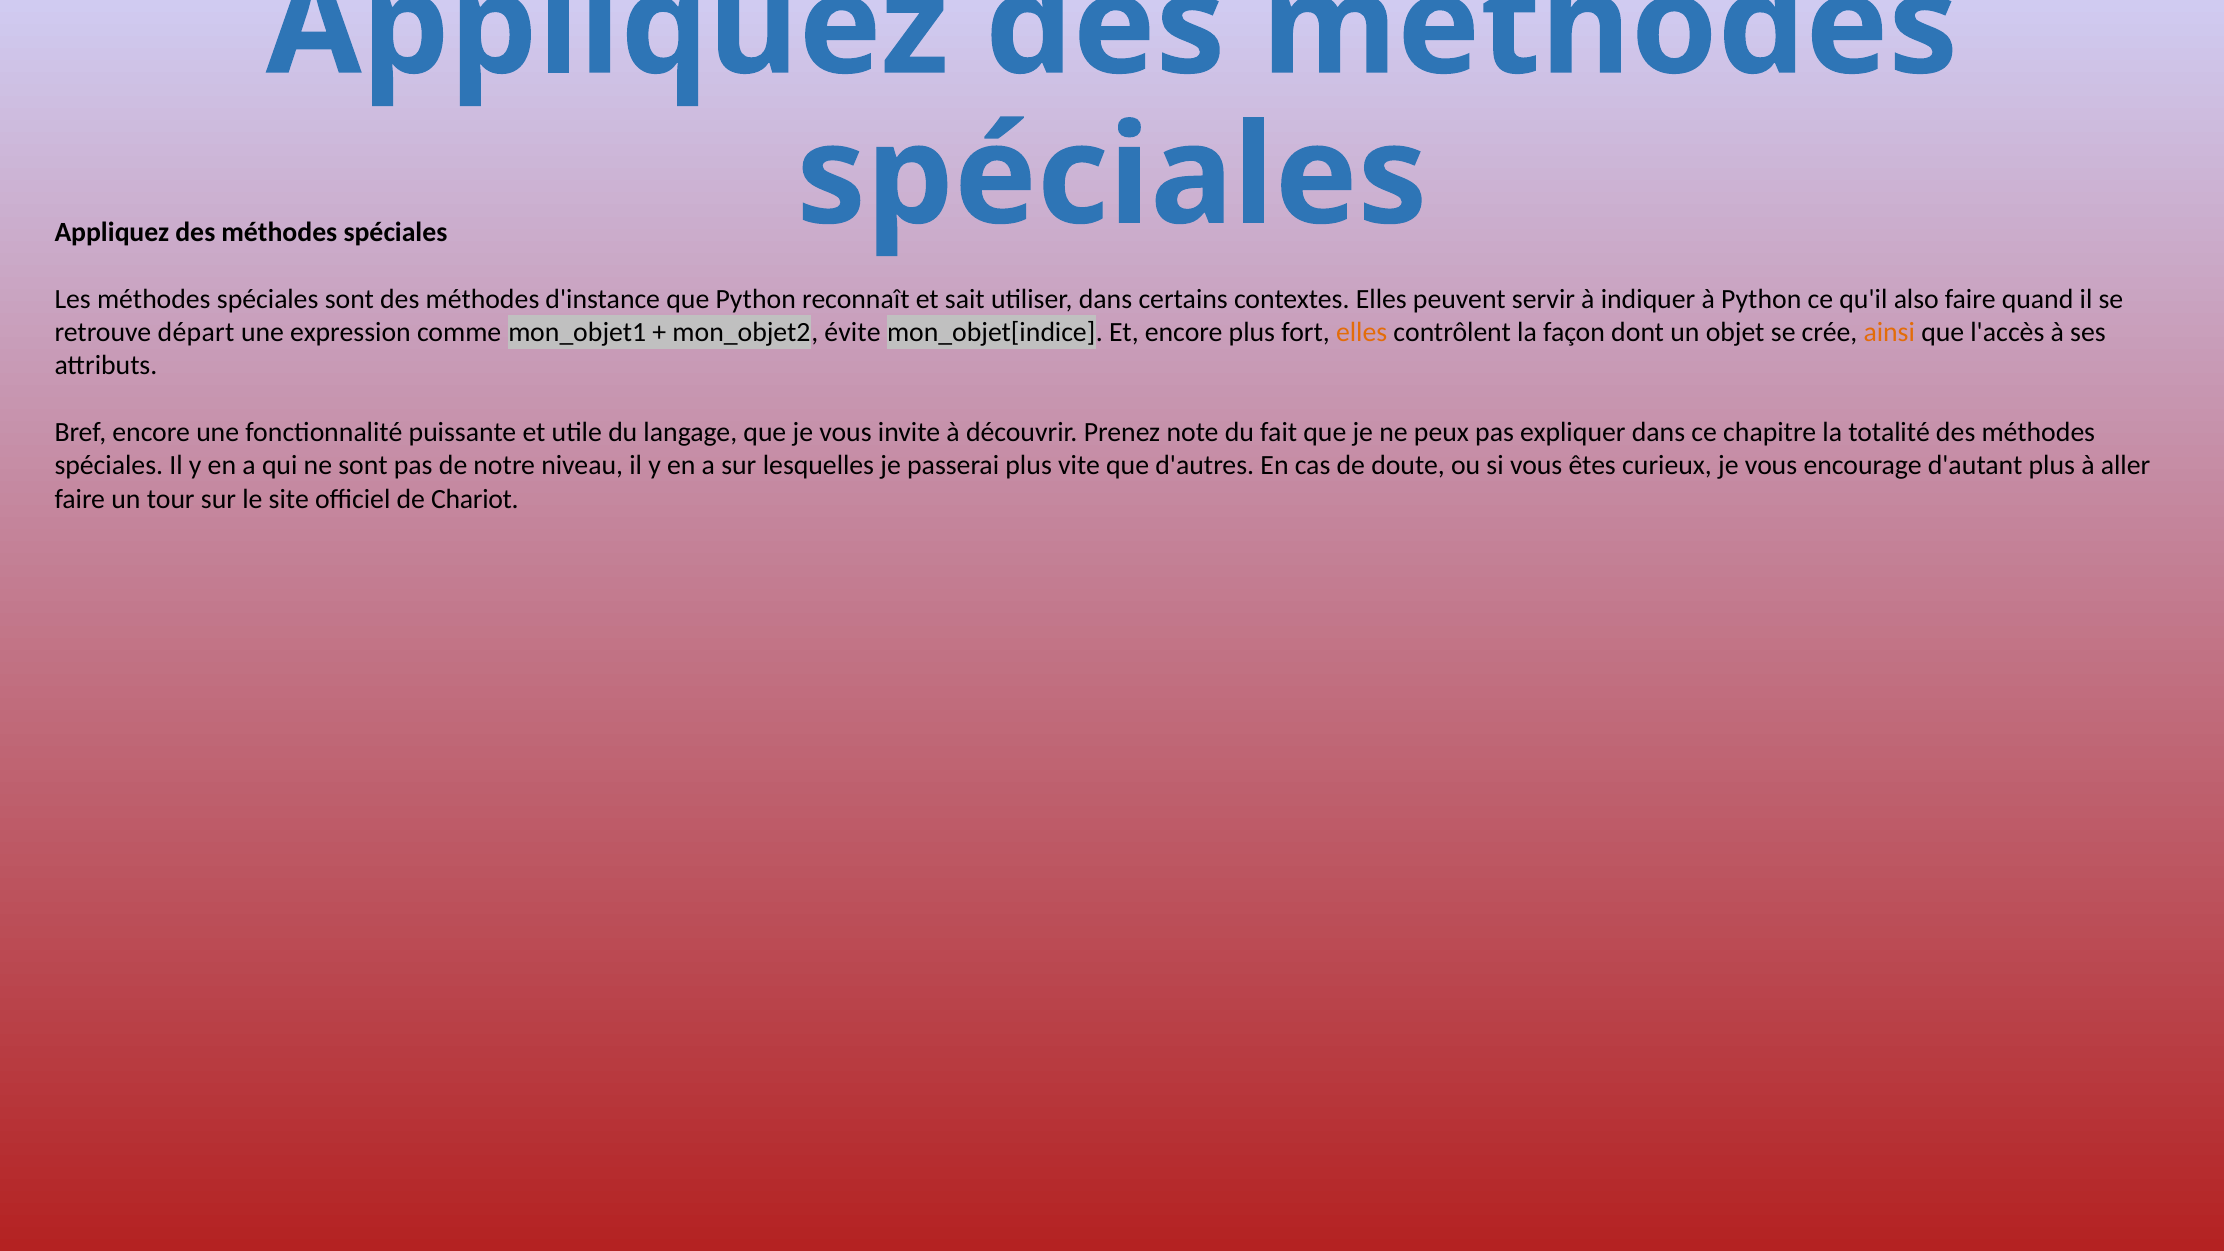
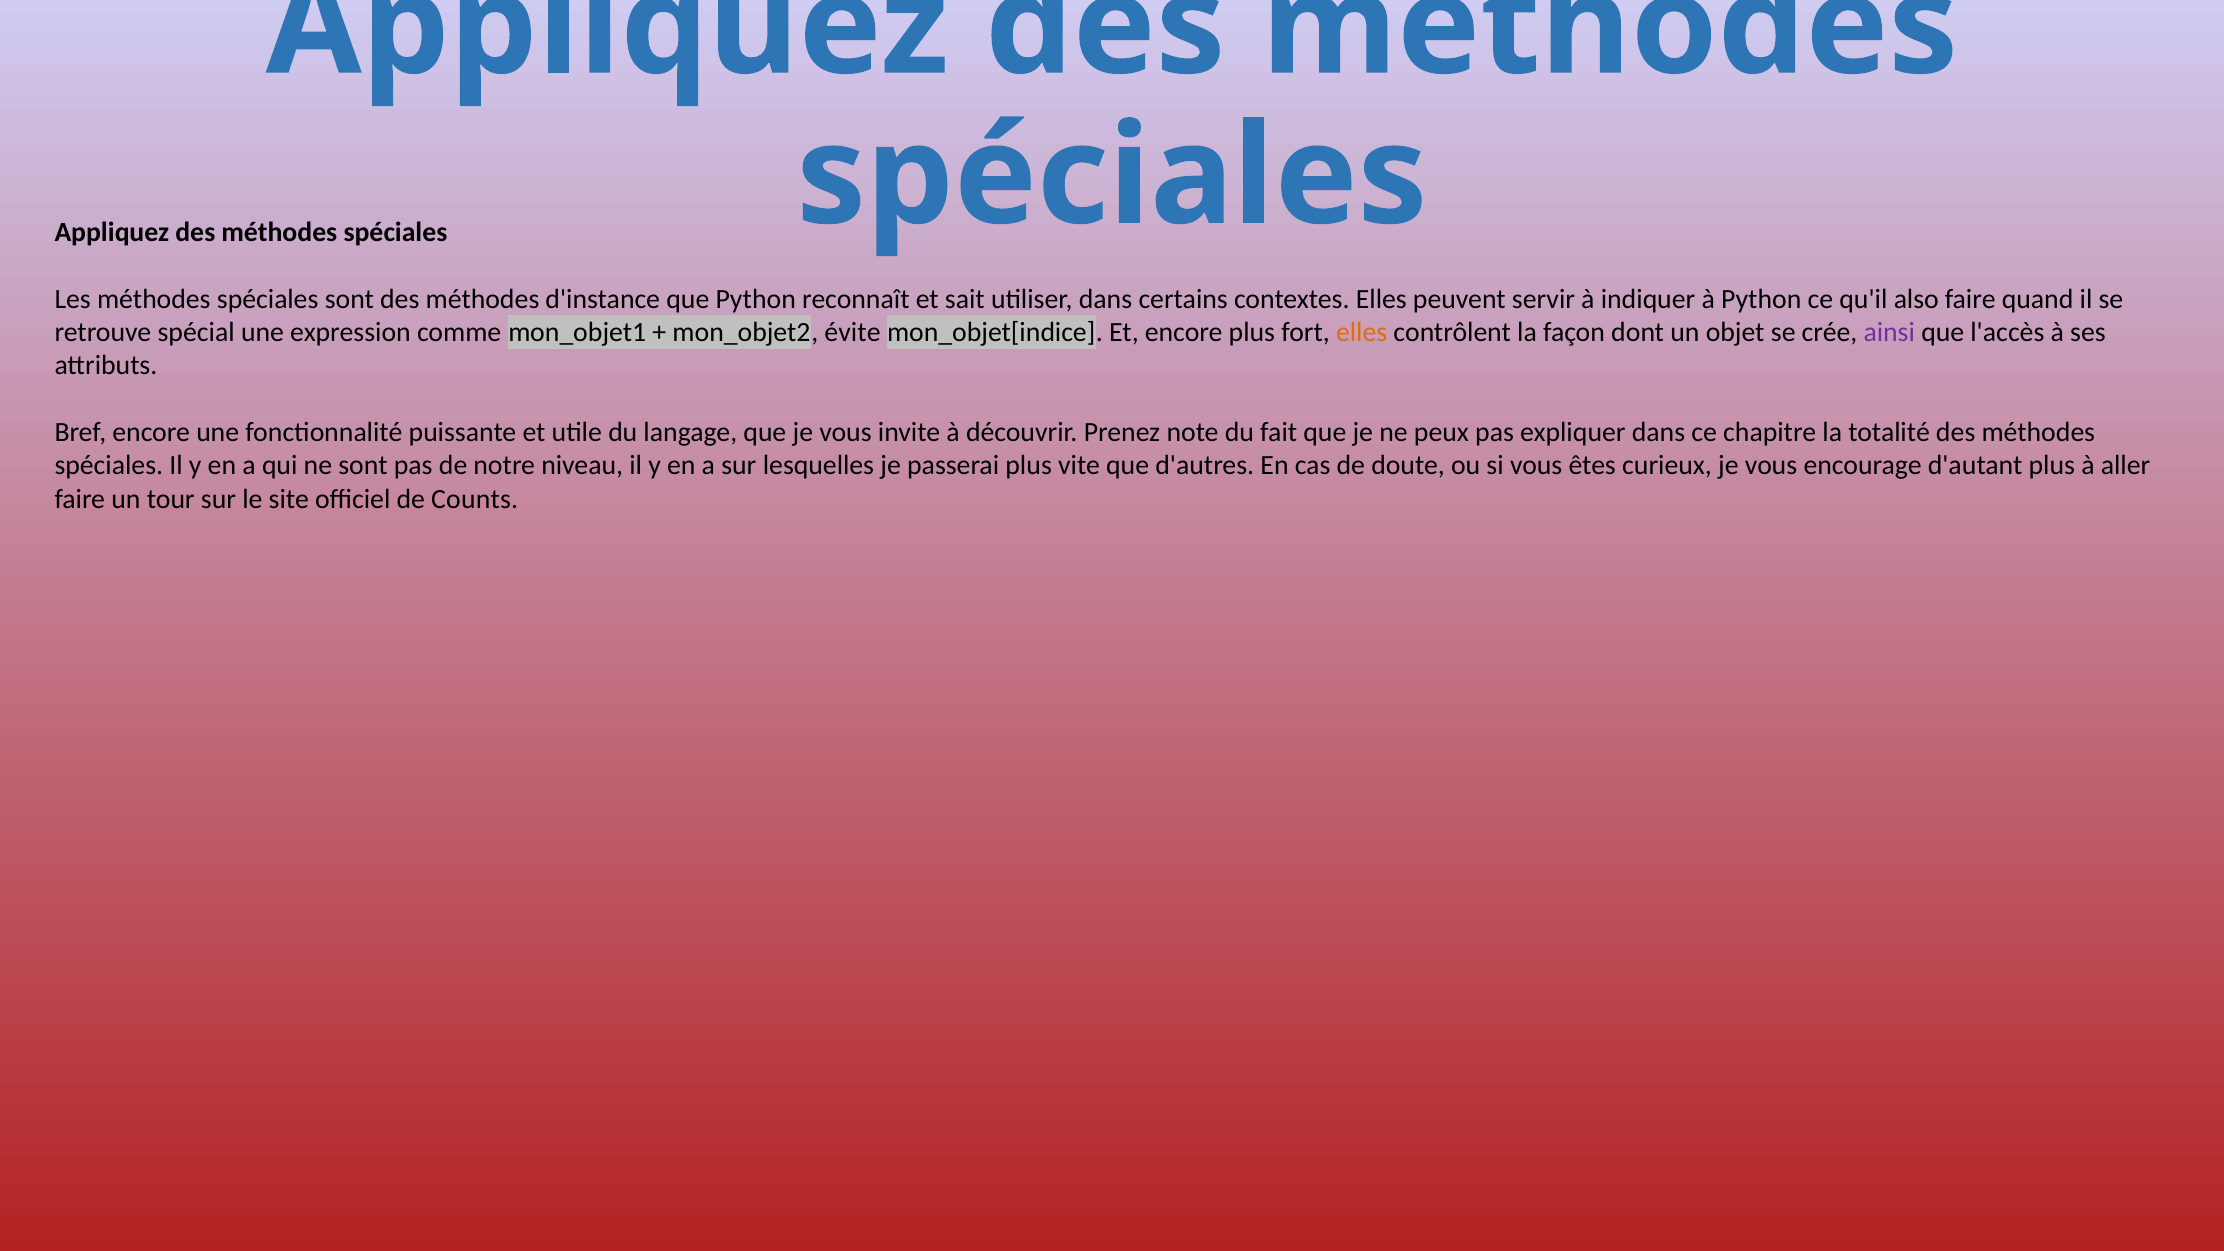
départ: départ -> spécial
ainsi colour: orange -> purple
Chariot: Chariot -> Counts
